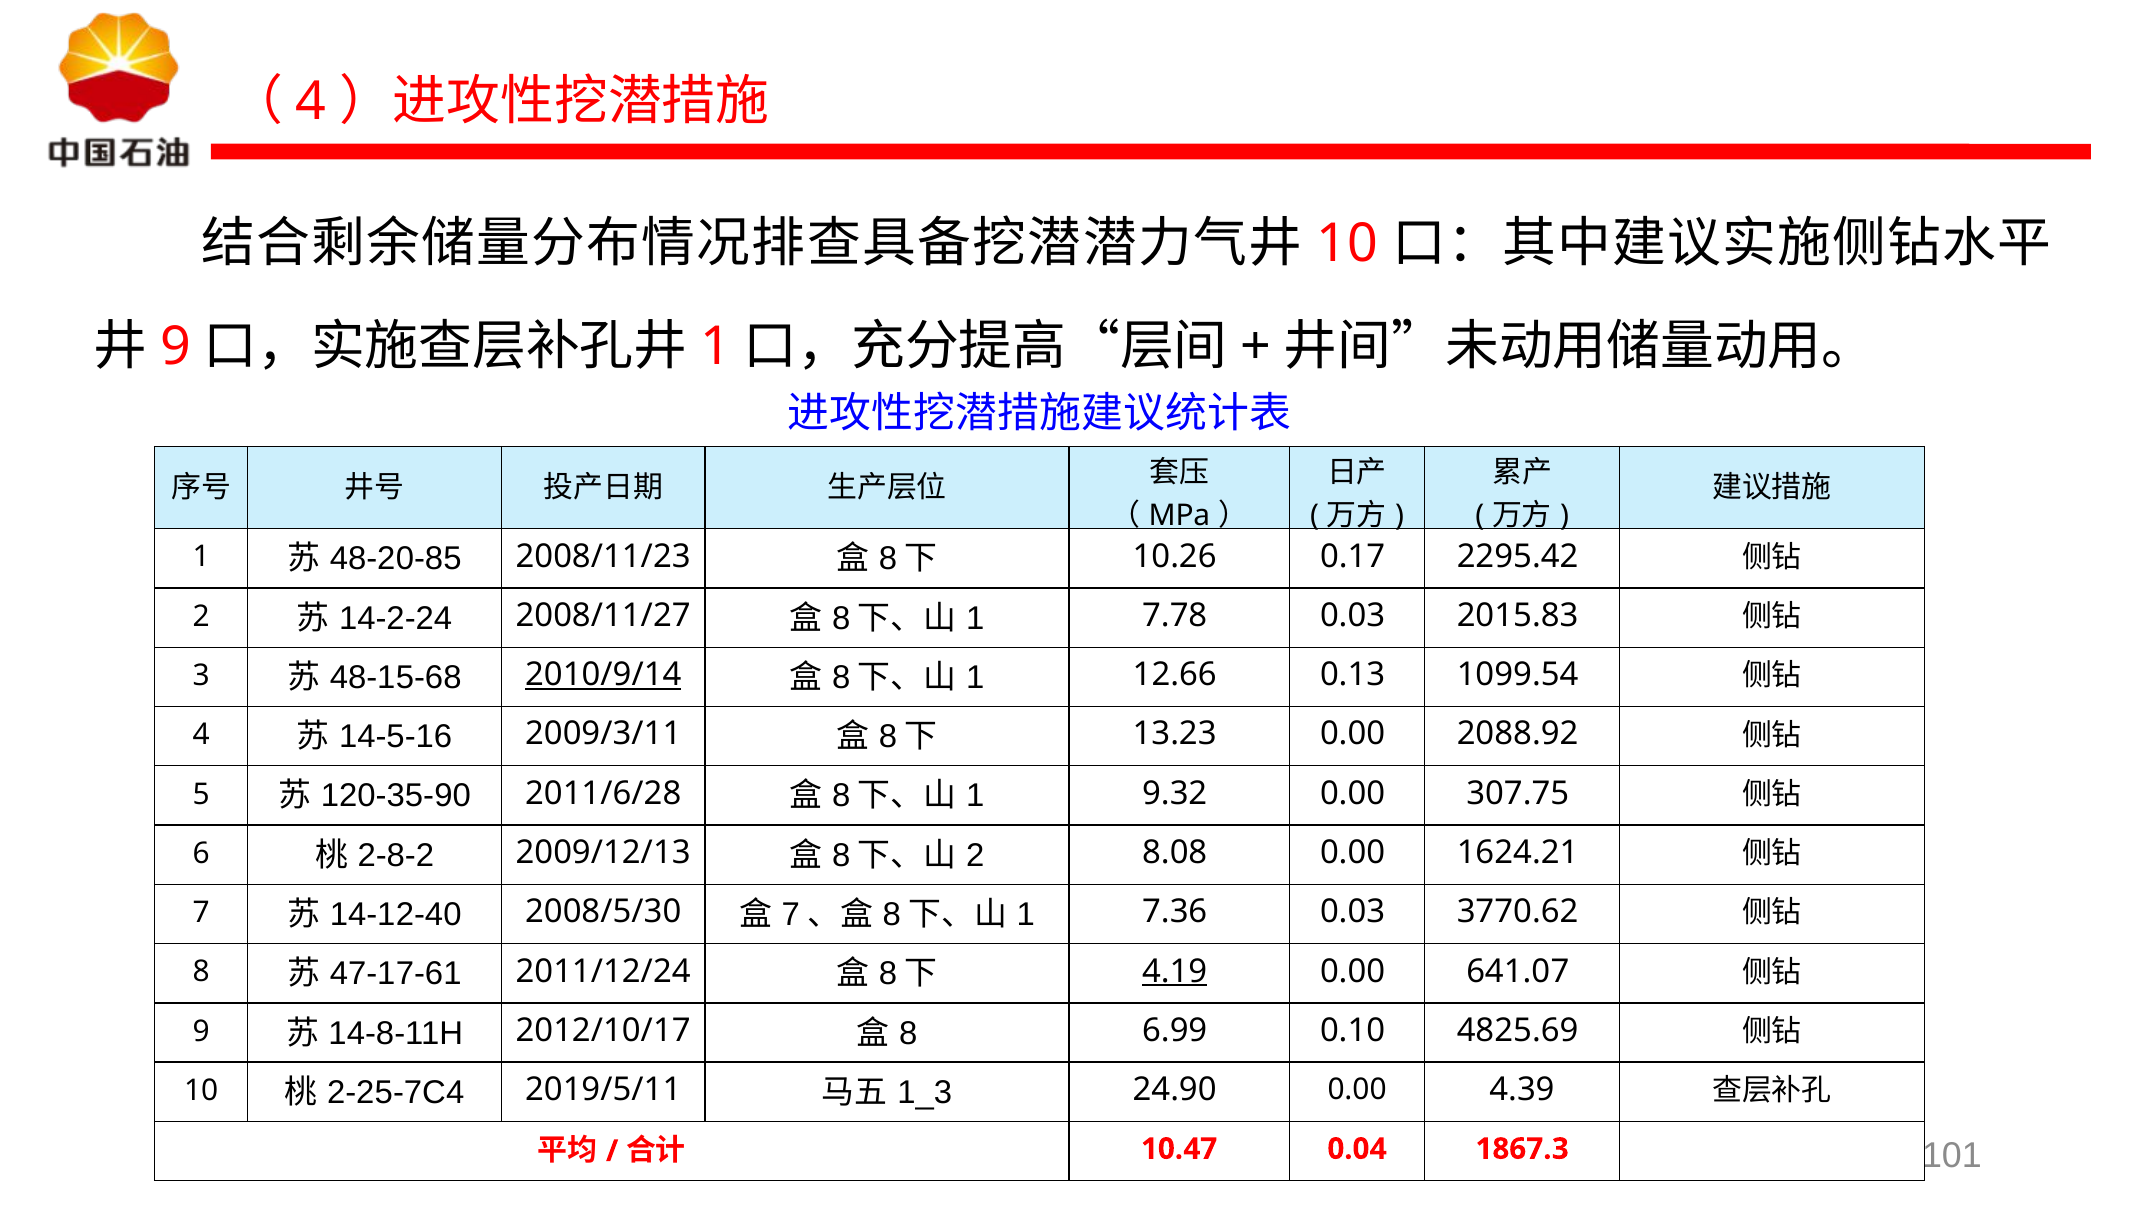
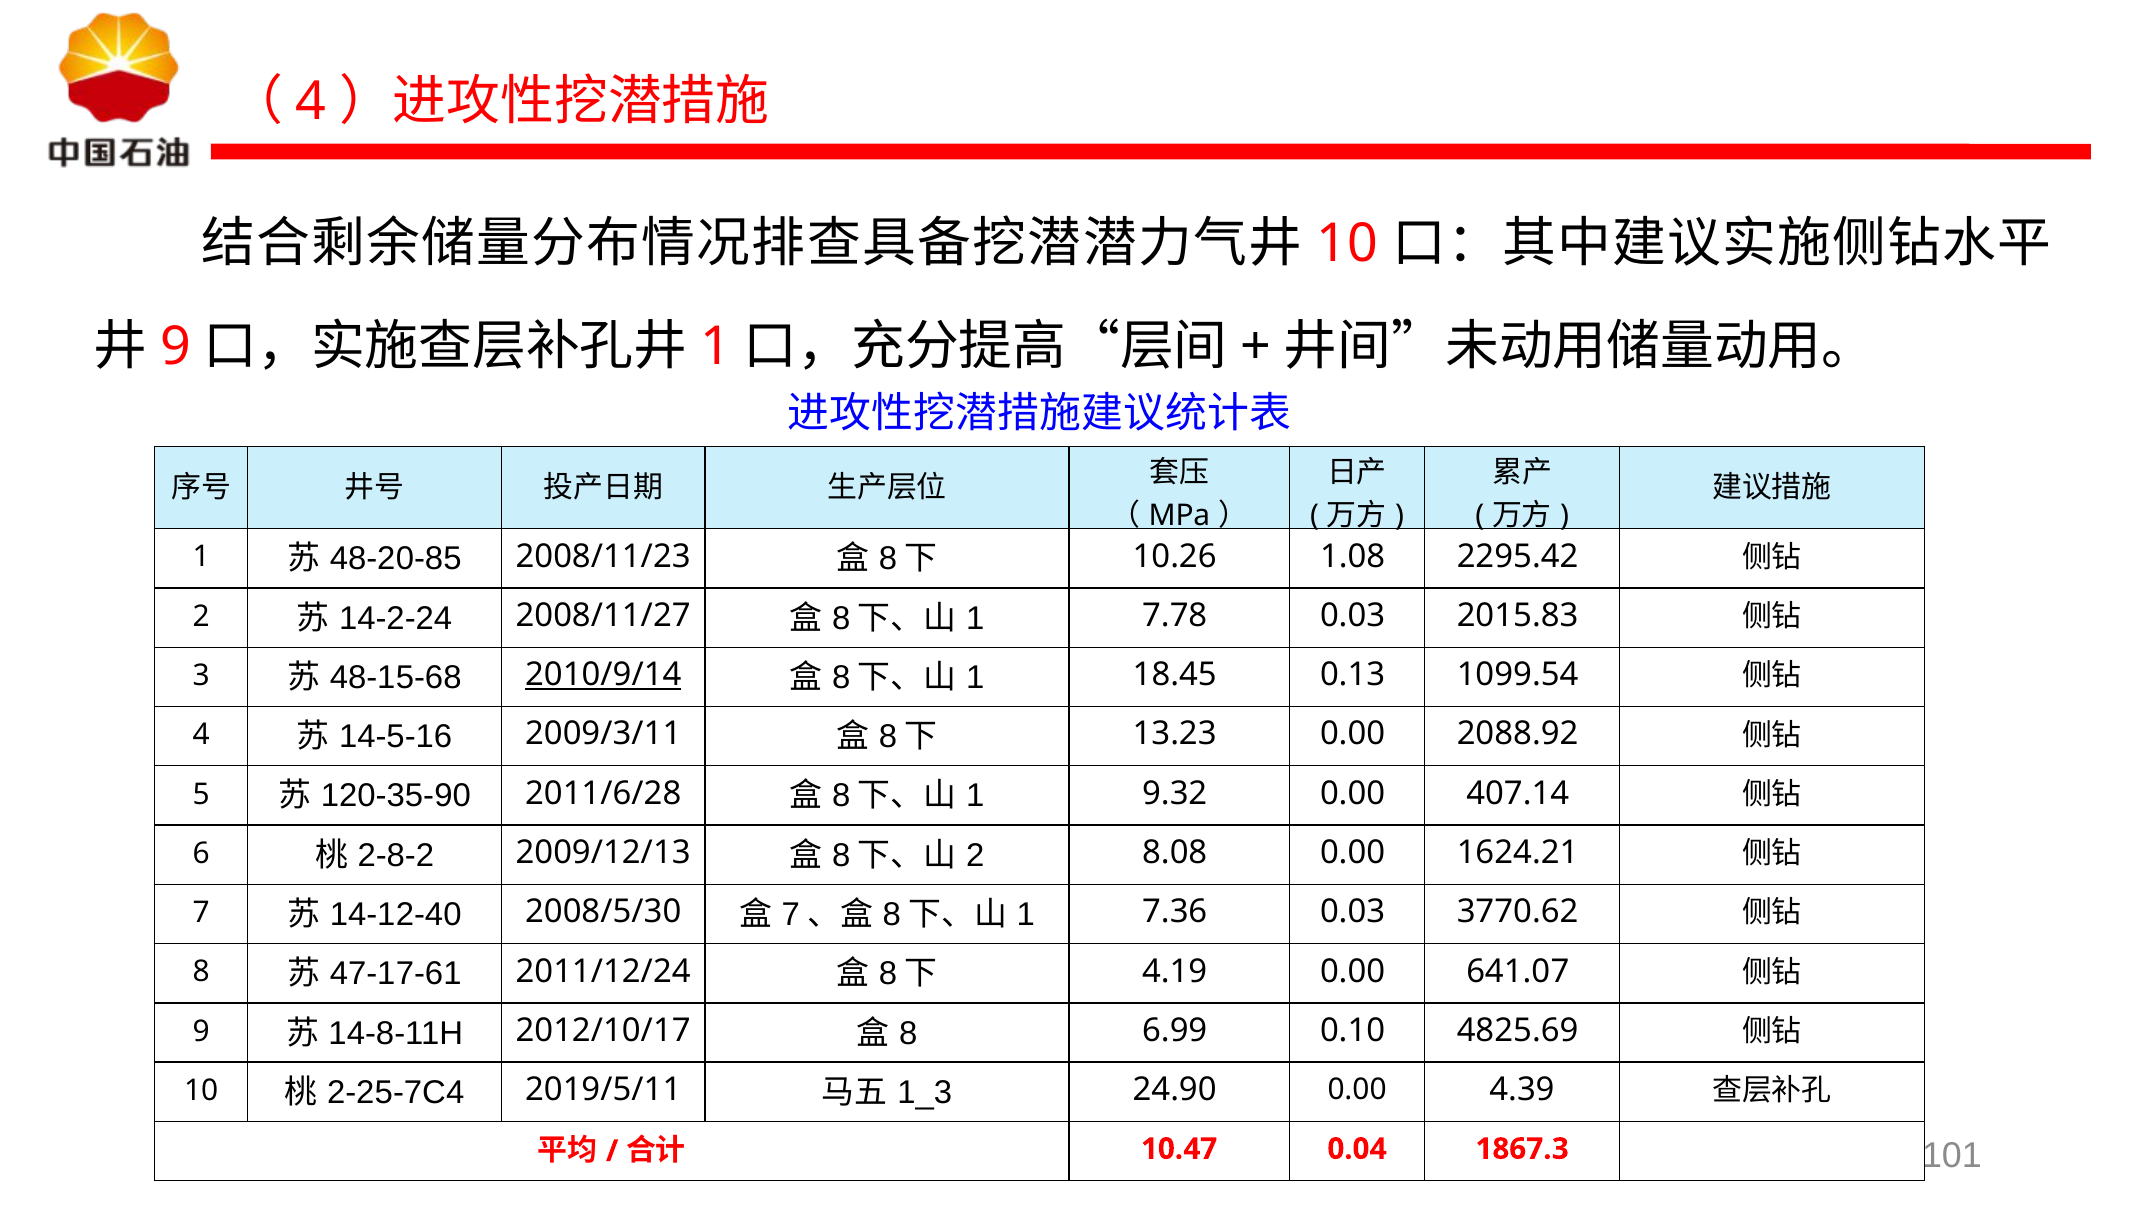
0.17: 0.17 -> 1.08
12.66: 12.66 -> 18.45
307.75: 307.75 -> 407.14
4.19 underline: present -> none
